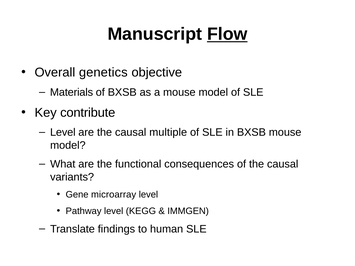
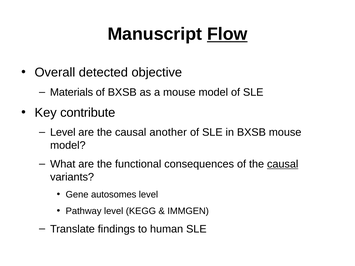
genetics: genetics -> detected
multiple: multiple -> another
causal at (283, 164) underline: none -> present
microarray: microarray -> autosomes
